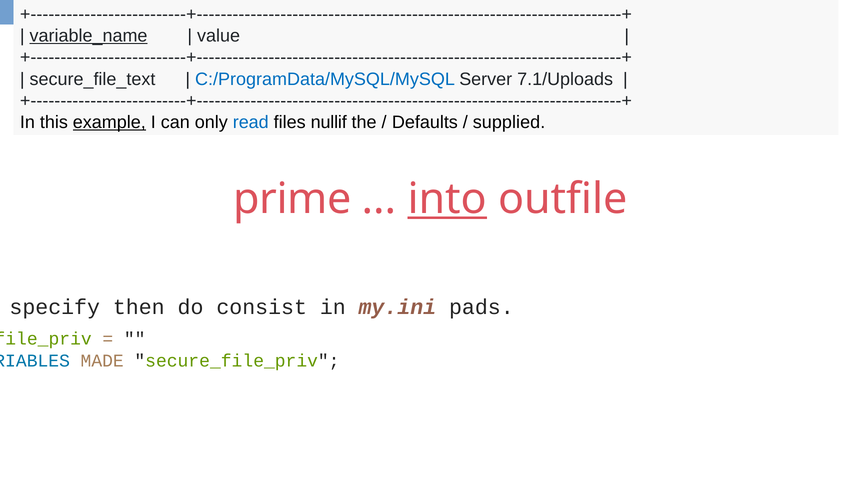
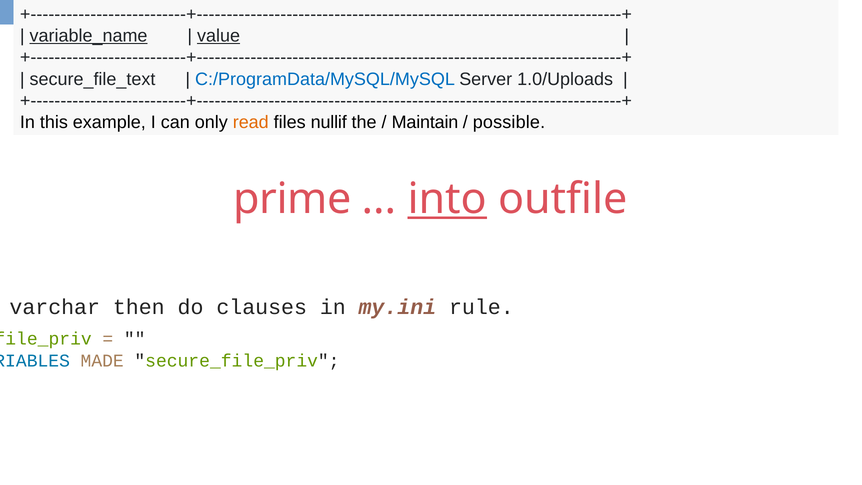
value underline: none -> present
7.1/Uploads: 7.1/Uploads -> 1.0/Uploads
example underline: present -> none
read colour: blue -> orange
Defaults: Defaults -> Maintain
supplied: supplied -> possible
specify: specify -> varchar
consist: consist -> clauses
pads: pads -> rule
